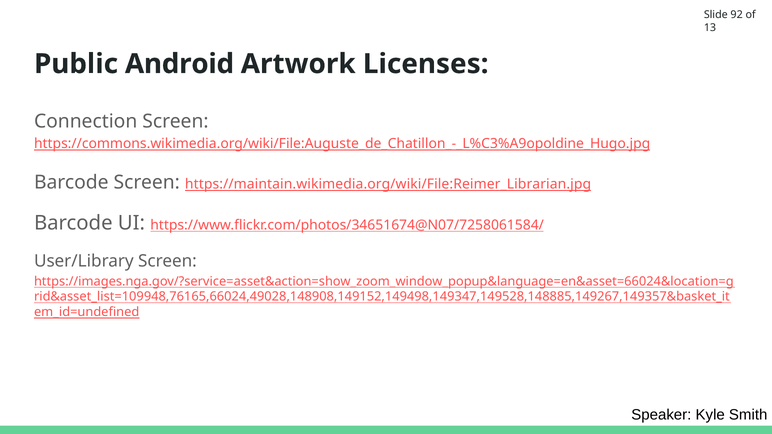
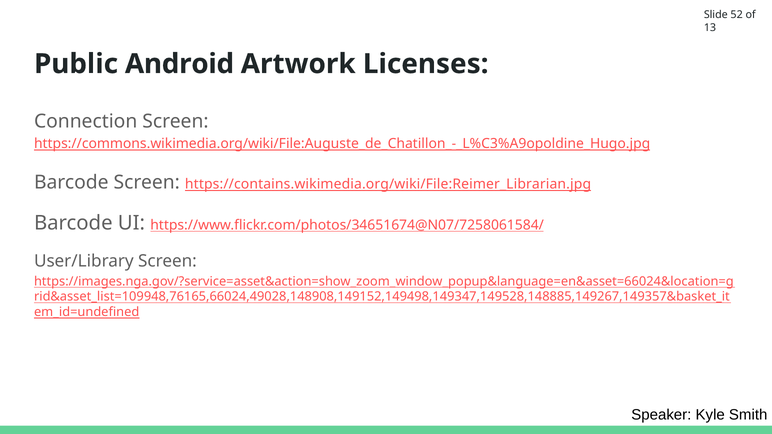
92: 92 -> 52
https://maintain.wikimedia.org/wiki/File:Reimer_Librarian.jpg: https://maintain.wikimedia.org/wiki/File:Reimer_Librarian.jpg -> https://contains.wikimedia.org/wiki/File:Reimer_Librarian.jpg
